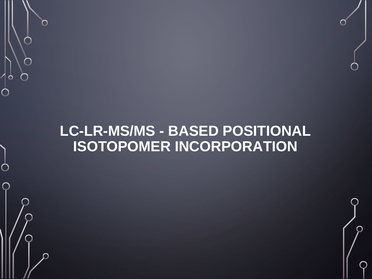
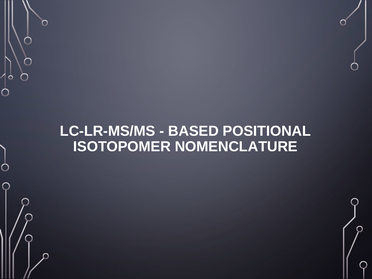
INCORPORATION: INCORPORATION -> NOMENCLATURE
